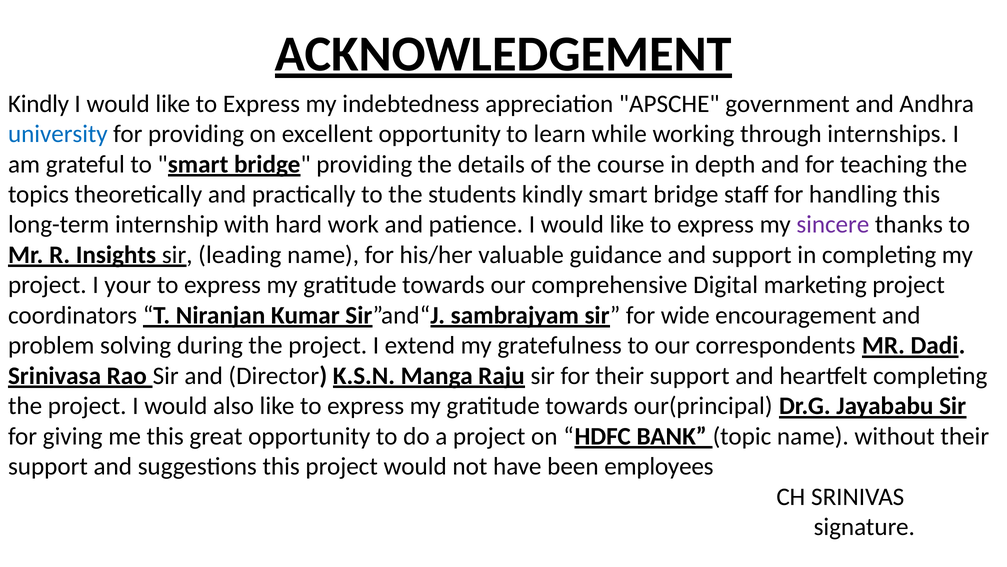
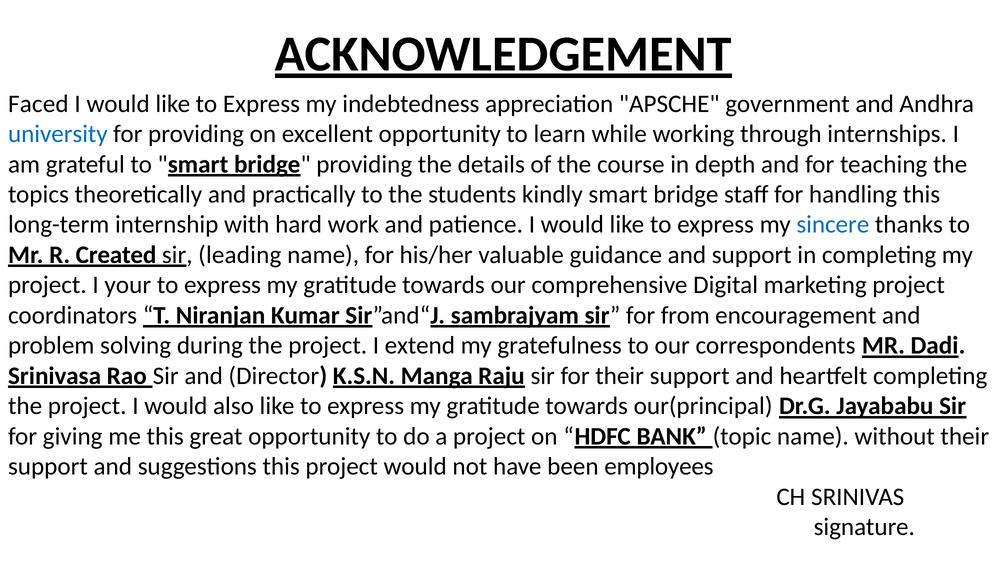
Kindly at (39, 104): Kindly -> Faced
sincere colour: purple -> blue
Insights: Insights -> Created
wide: wide -> from
